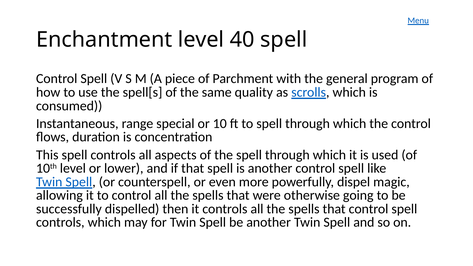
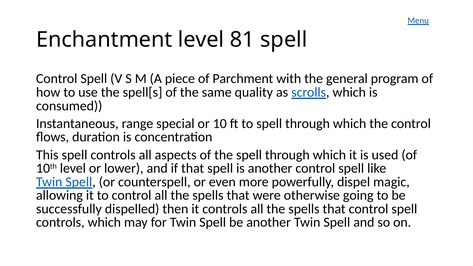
40: 40 -> 81
